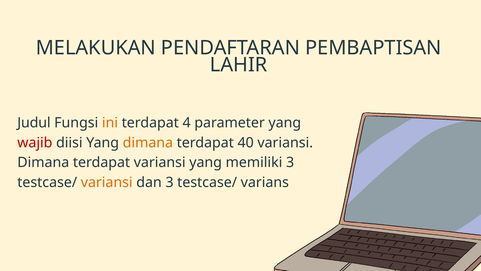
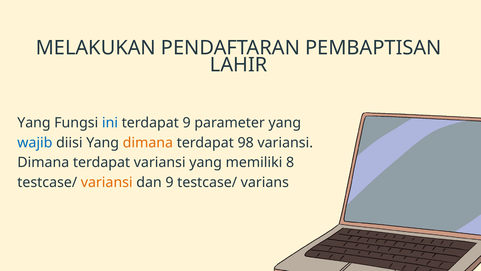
Judul at (34, 123): Judul -> Yang
ini colour: orange -> blue
terdapat 4: 4 -> 9
wajib colour: red -> blue
40: 40 -> 98
memiliki 3: 3 -> 8
dan 3: 3 -> 9
